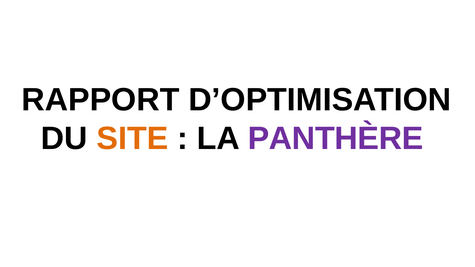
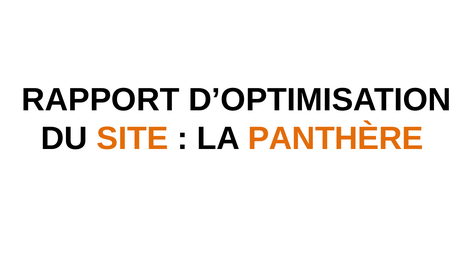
PANTHÈRE colour: purple -> orange
